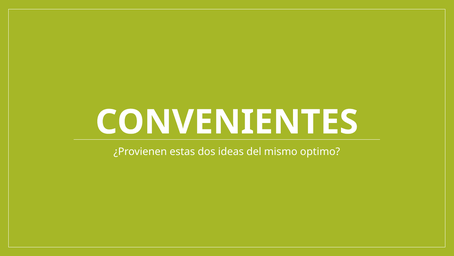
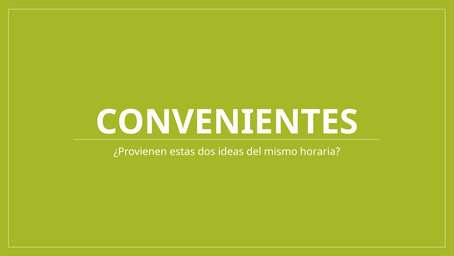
optimo: optimo -> horaria
